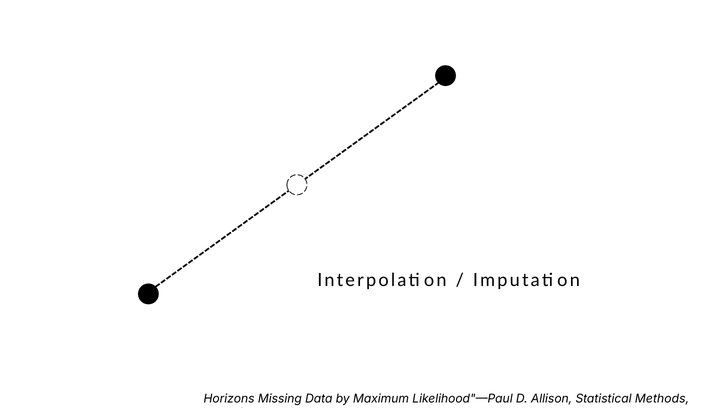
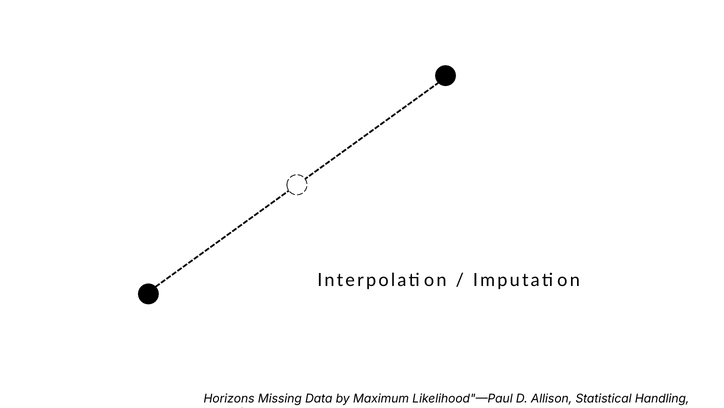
Methods: Methods -> Handling
